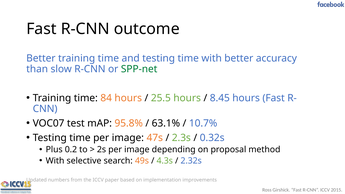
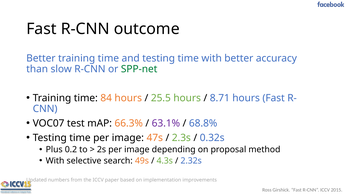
8.45: 8.45 -> 8.71
95.8%: 95.8% -> 66.3%
63.1% colour: black -> purple
10.7%: 10.7% -> 68.8%
